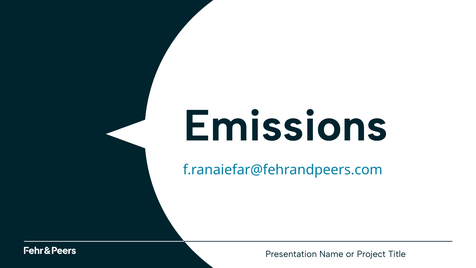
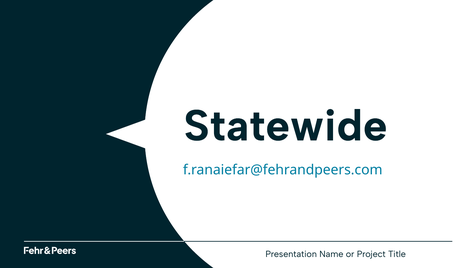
Emissions: Emissions -> Statewide
